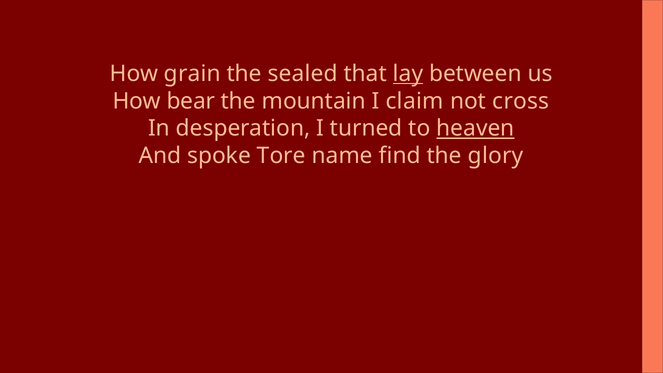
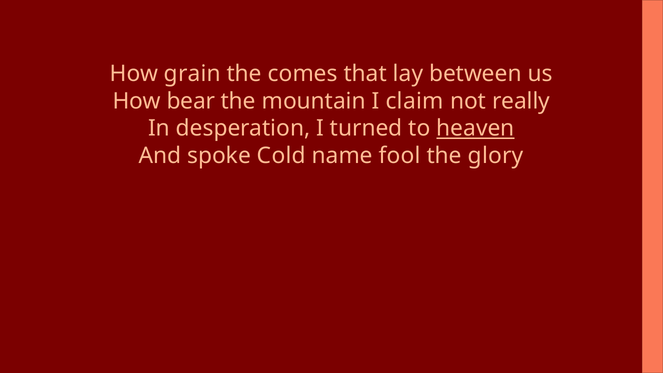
sealed: sealed -> comes
lay underline: present -> none
cross: cross -> really
Tore: Tore -> Cold
find: find -> fool
